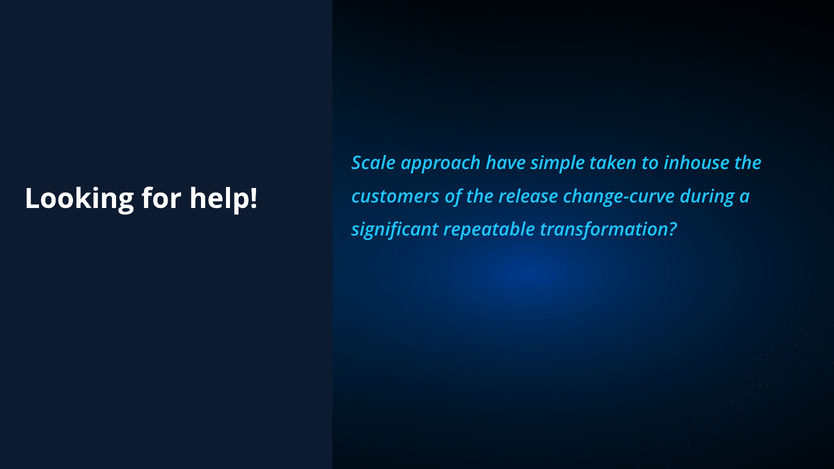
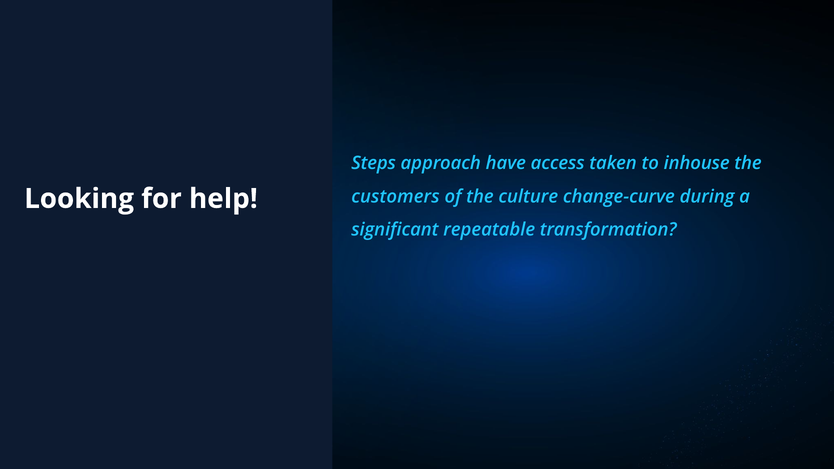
Scale: Scale -> Steps
simple: simple -> access
release: release -> culture
